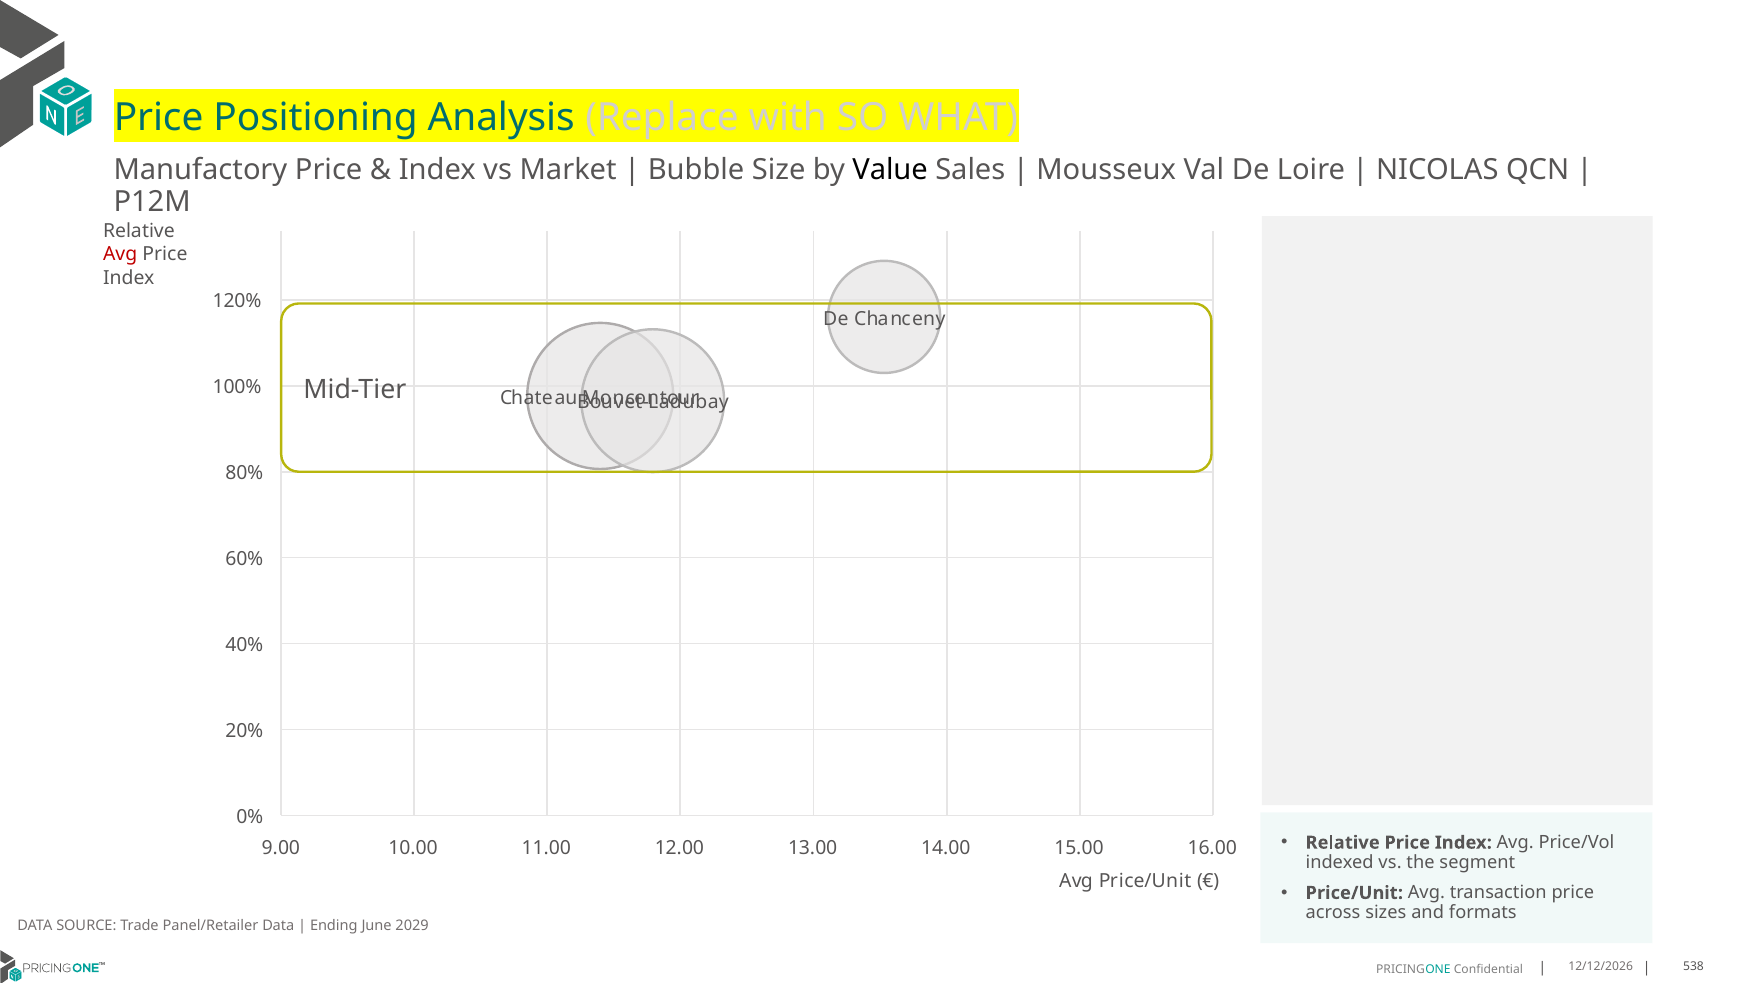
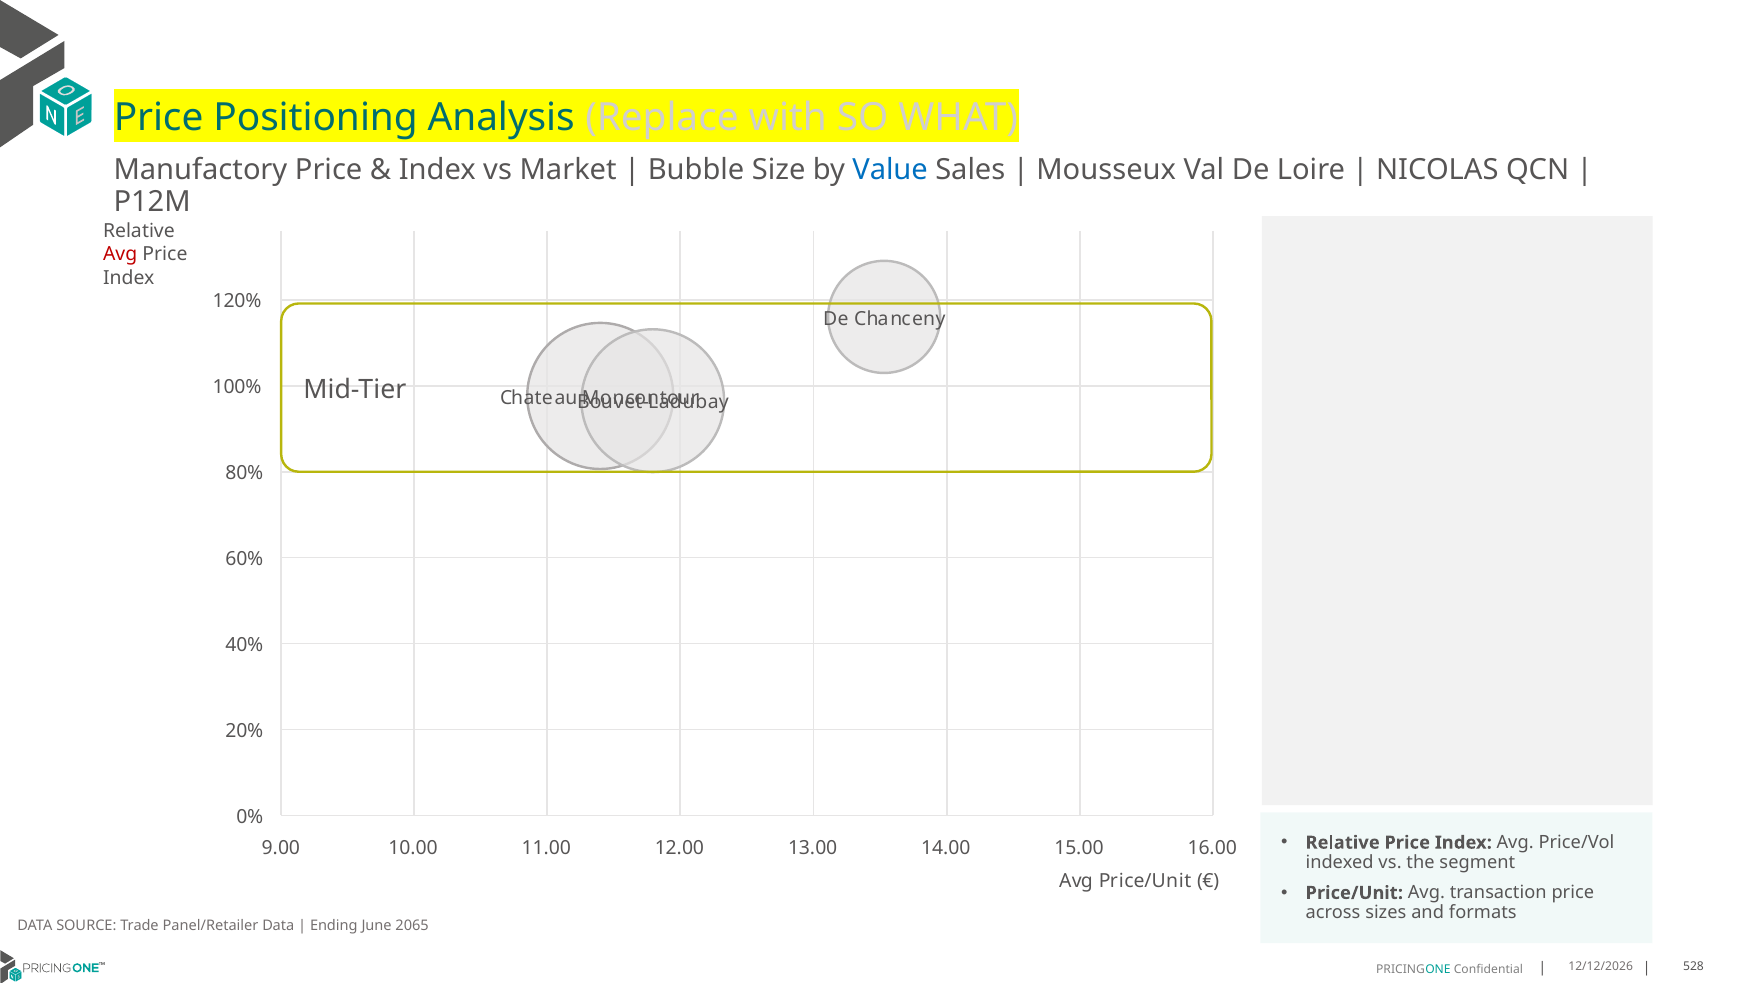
Value colour: black -> blue
2029: 2029 -> 2065
538: 538 -> 528
